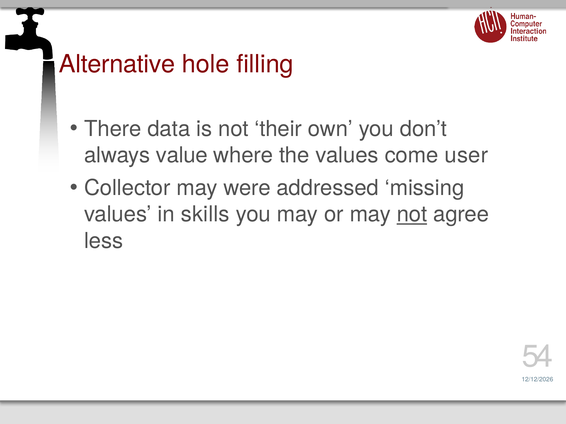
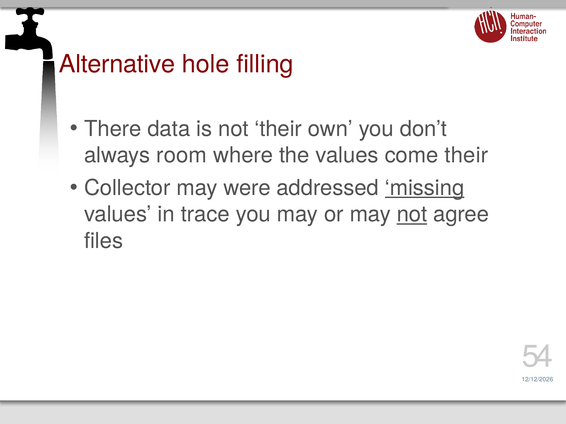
value: value -> room
come user: user -> their
missing underline: none -> present
skills: skills -> trace
less: less -> files
